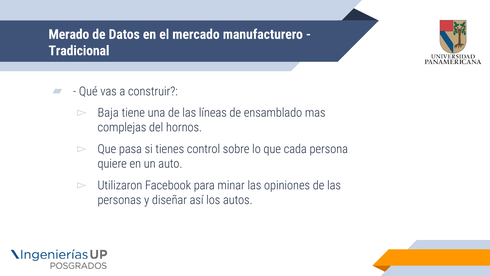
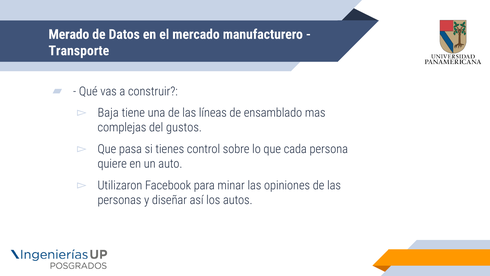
Tradicional: Tradicional -> Transporte
hornos: hornos -> gustos
